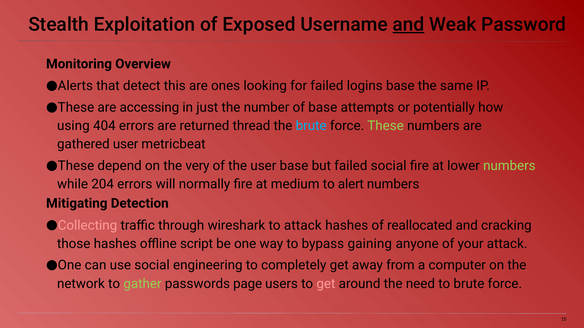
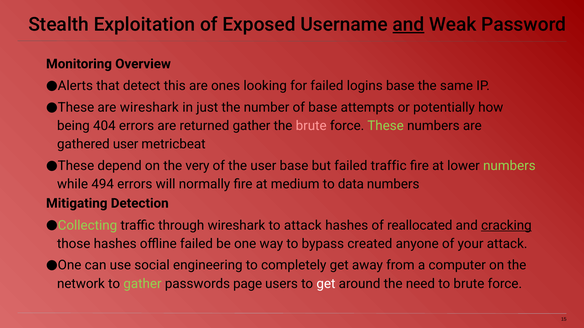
are accessing: accessing -> wireshark
using: using -> being
returned thread: thread -> gather
brute at (311, 126) colour: light blue -> pink
failed social: social -> traffic
204: 204 -> 494
alert: alert -> data
Collecting colour: pink -> light green
cracking underline: none -> present
offline script: script -> failed
gaining: gaining -> created
get at (326, 284) colour: pink -> white
